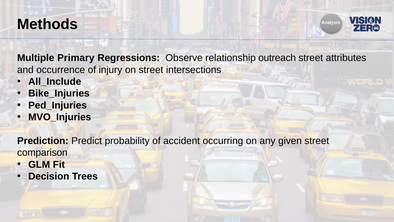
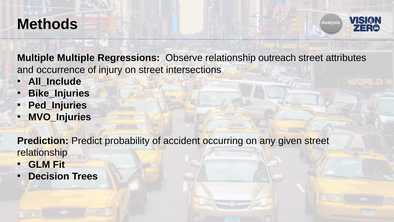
Multiple Primary: Primary -> Multiple
comparison at (42, 152): comparison -> relationship
